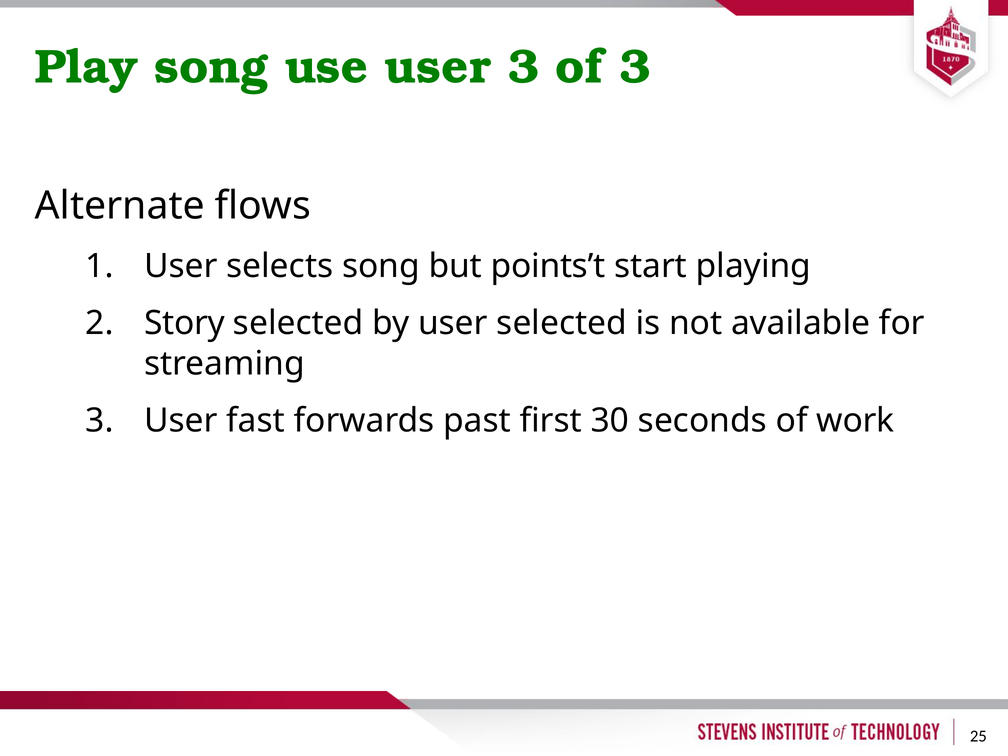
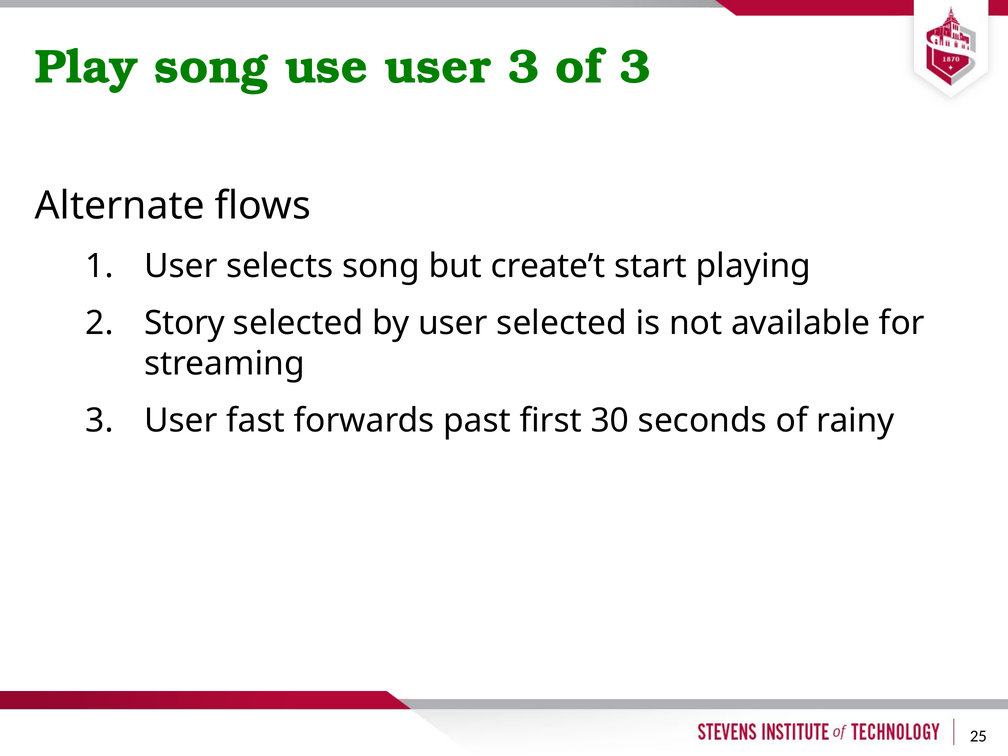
points’t: points’t -> create’t
work: work -> rainy
